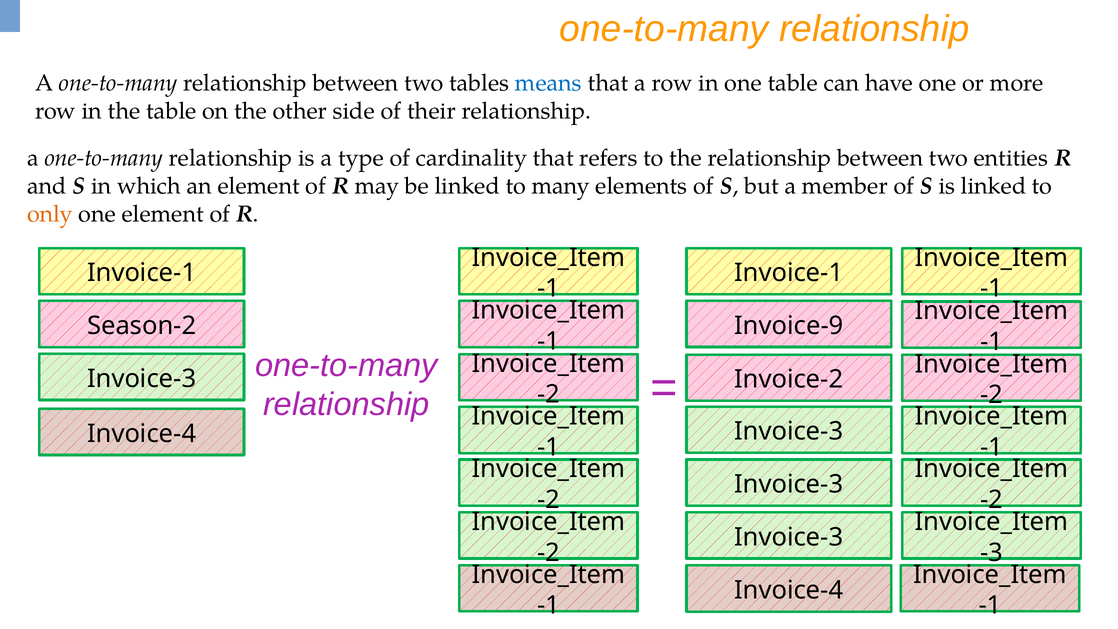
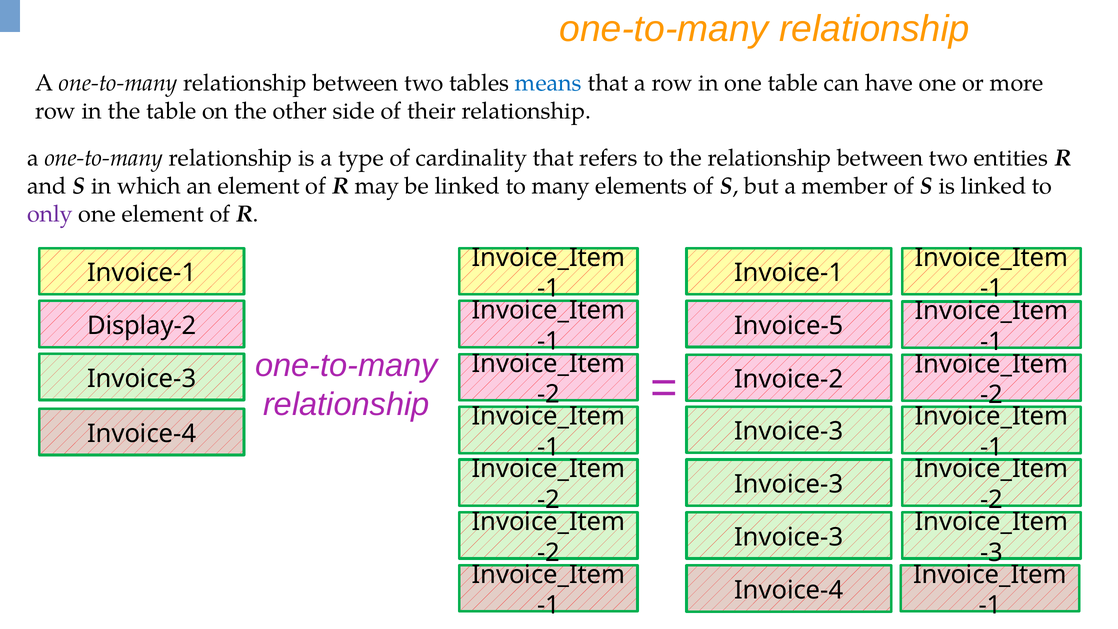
only colour: orange -> purple
Invoice-9: Invoice-9 -> Invoice-5
Season-2: Season-2 -> Display-2
